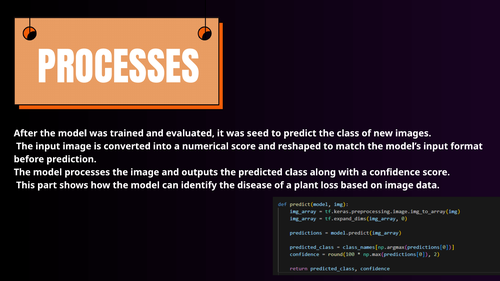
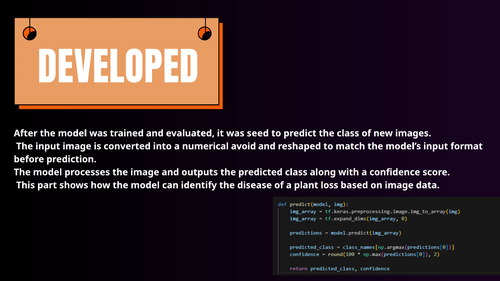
PROCESSES at (118, 70): PROCESSES -> DEVELOPED
numerical score: score -> avoid
